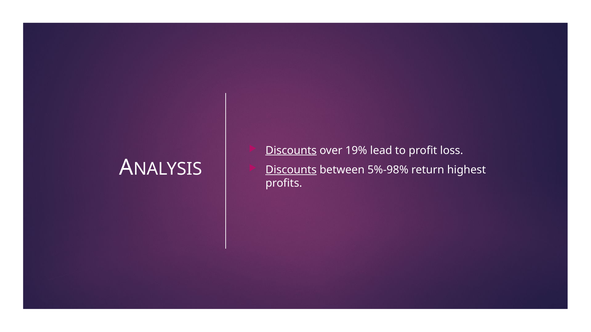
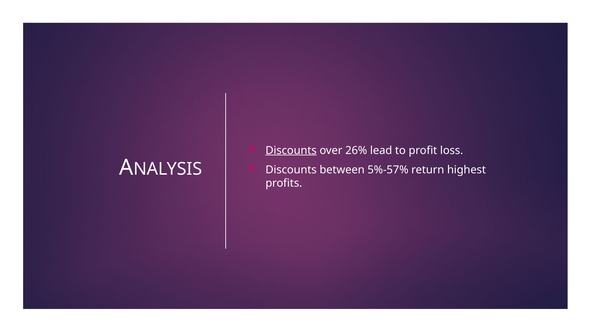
19%: 19% -> 26%
Discounts at (291, 170) underline: present -> none
5%-98%: 5%-98% -> 5%-57%
